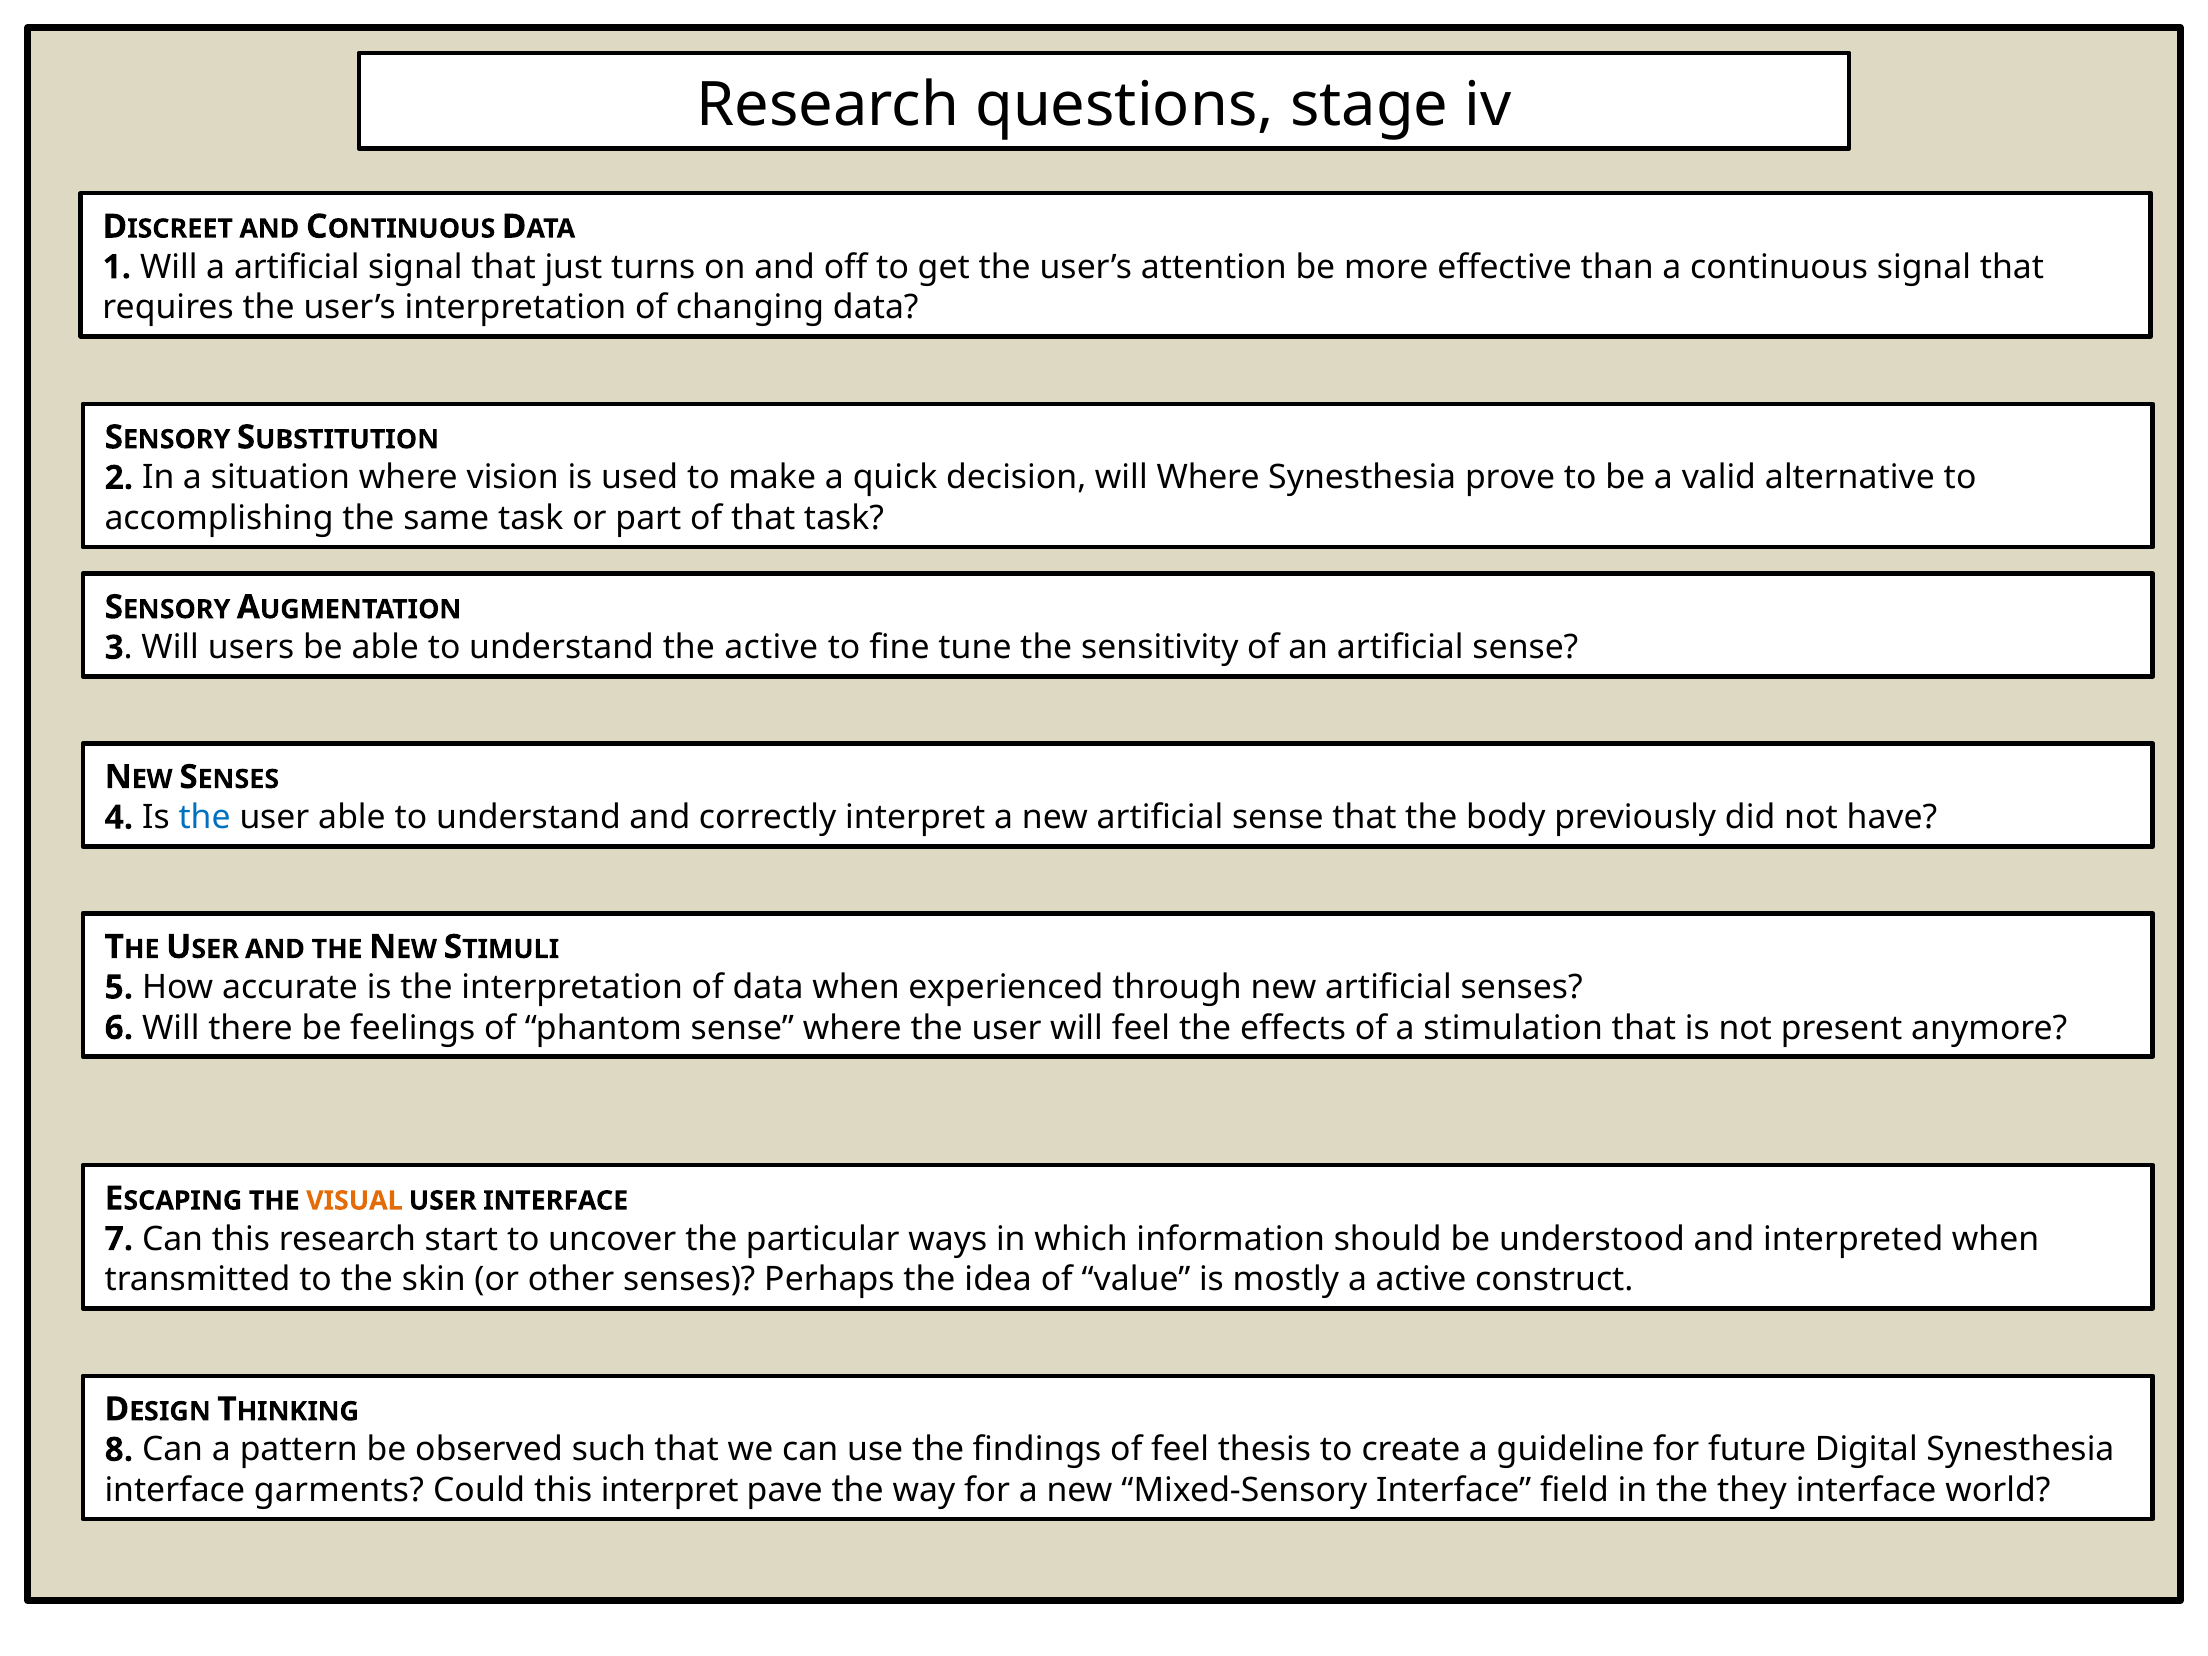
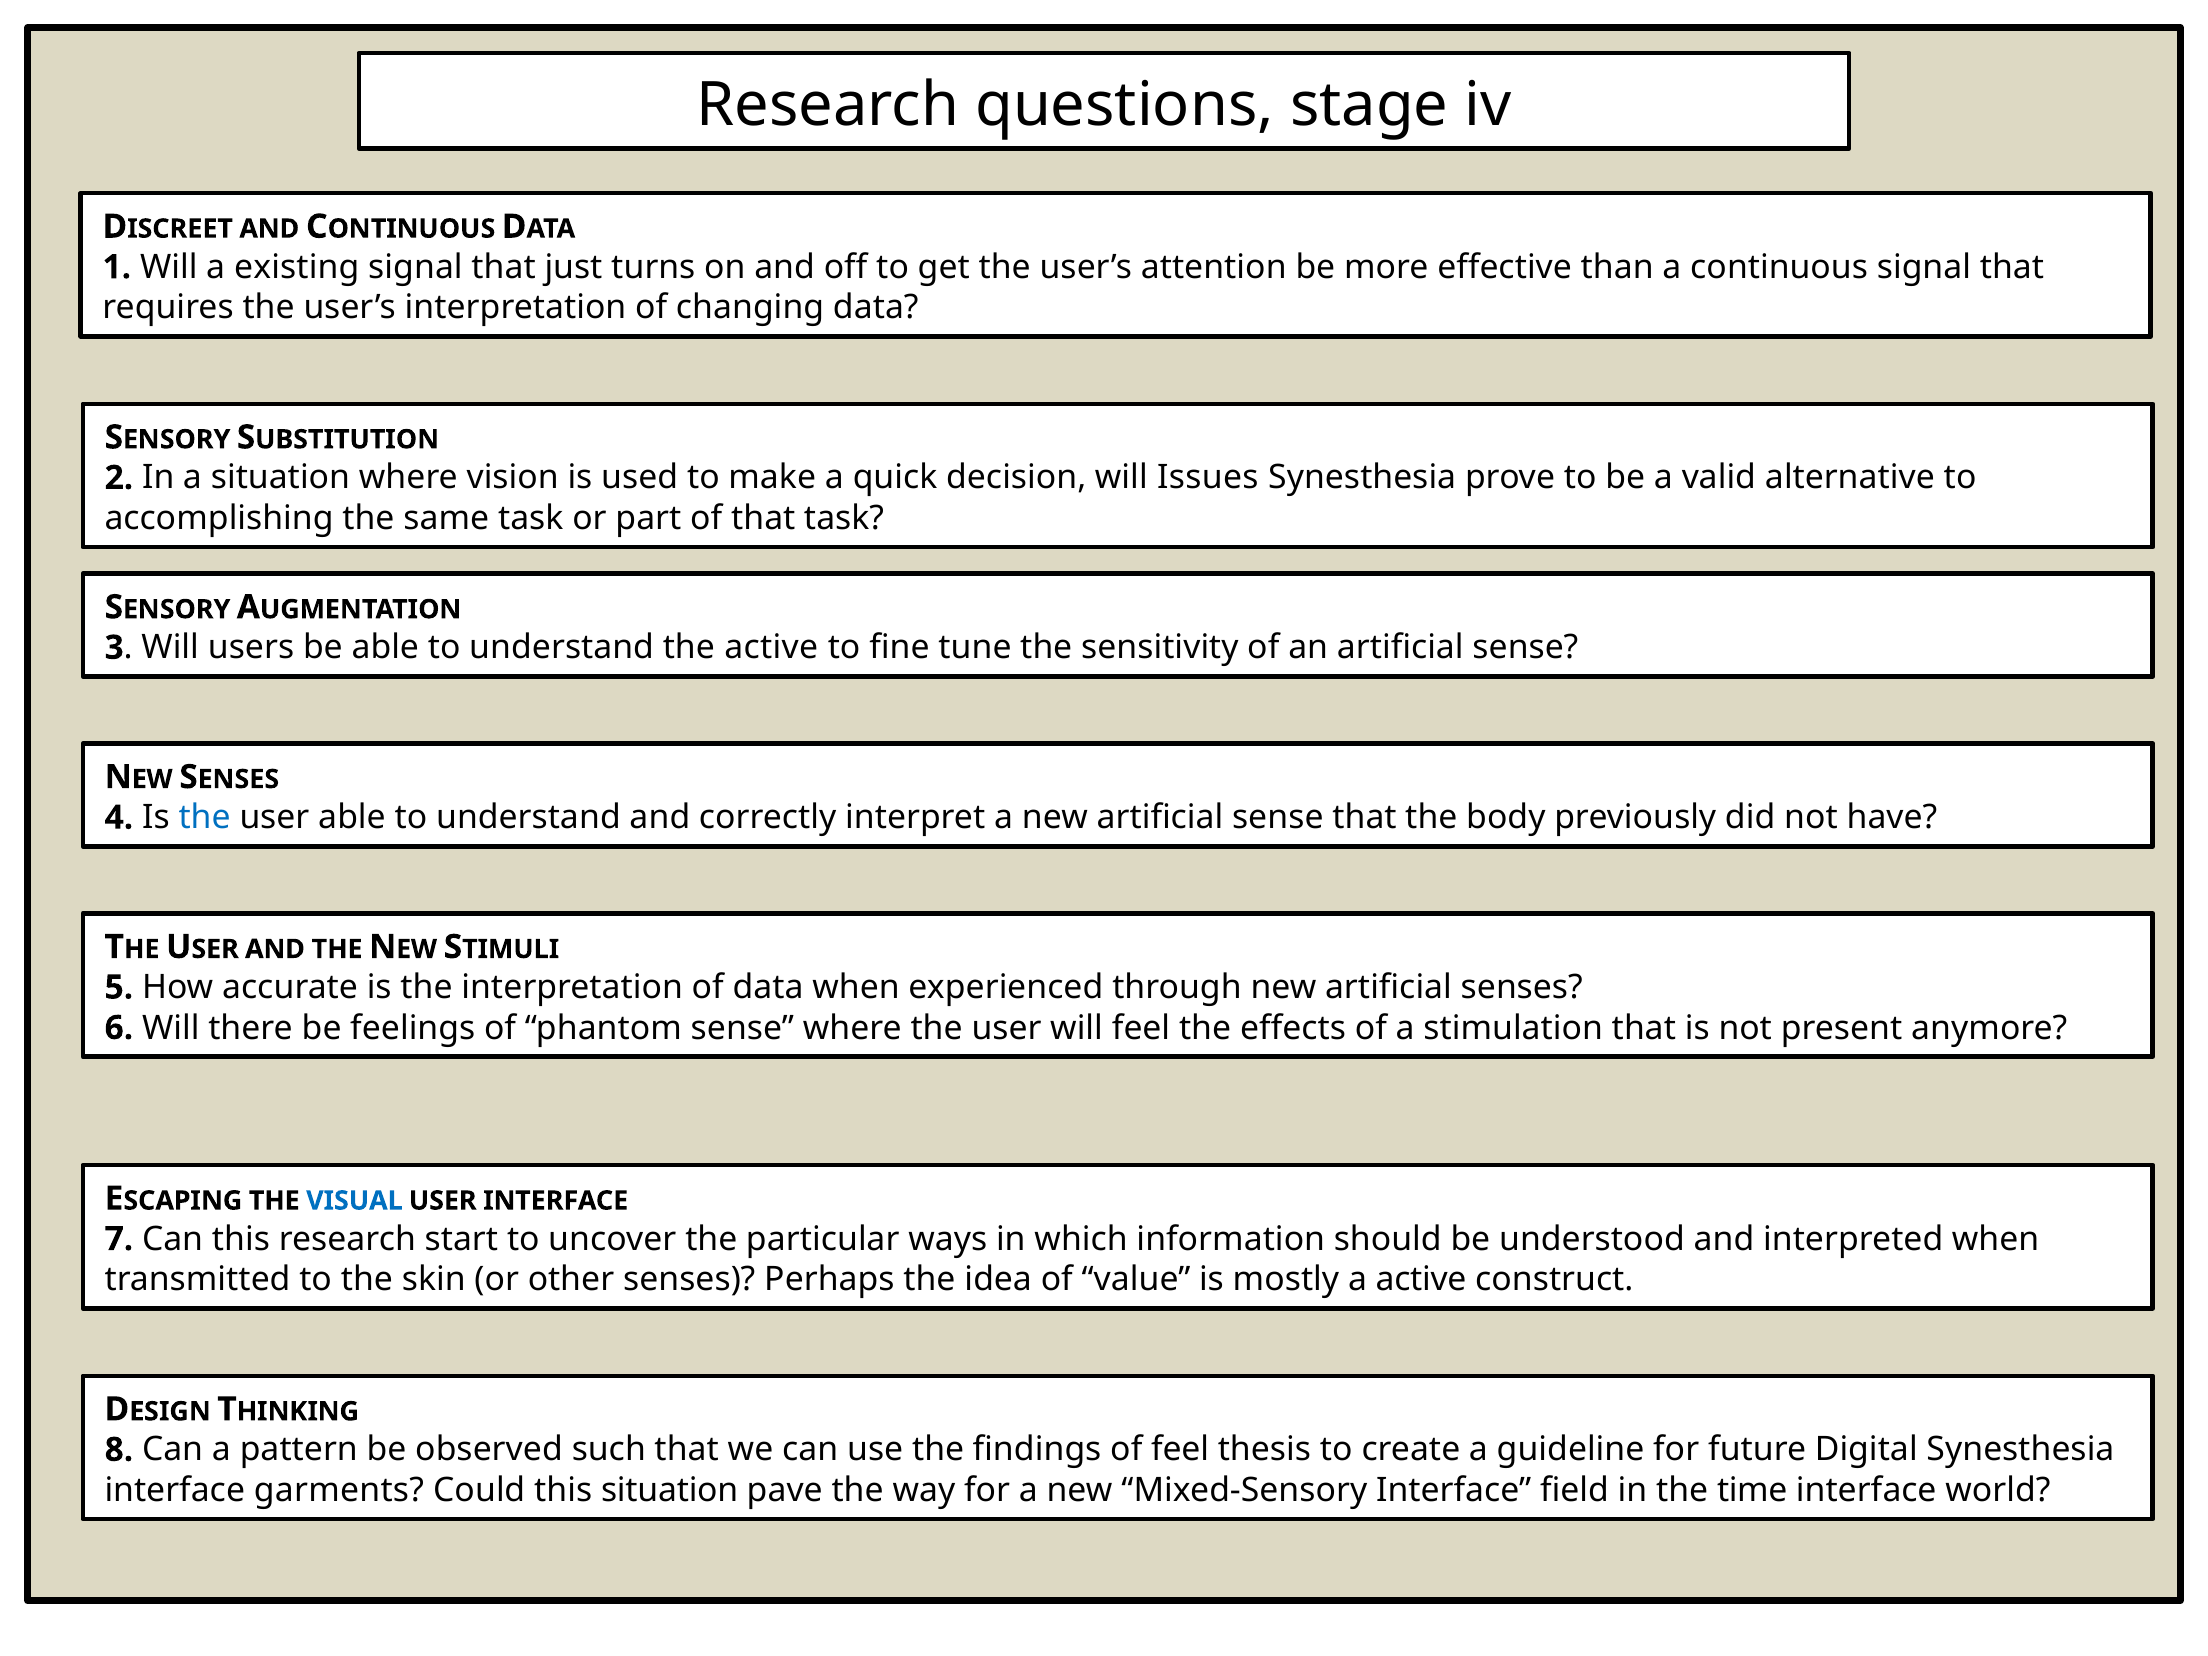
a artificial: artificial -> existing
will Where: Where -> Issues
VISUAL colour: orange -> blue
this interpret: interpret -> situation
they: they -> time
